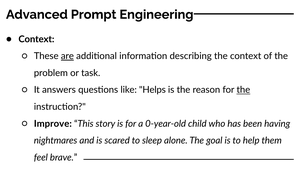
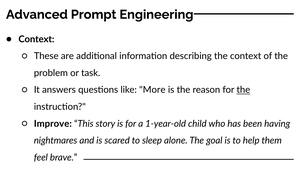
are underline: present -> none
Helps: Helps -> More
0-year-old: 0-year-old -> 1-year-old
